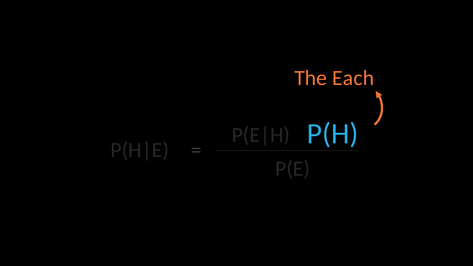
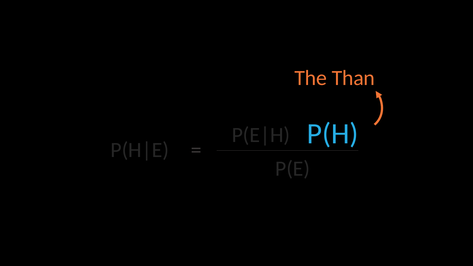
Each: Each -> Than
